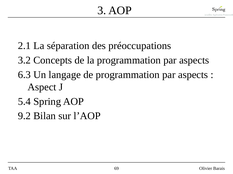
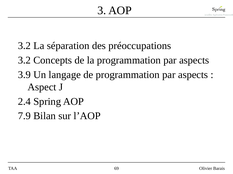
2.1 at (24, 46): 2.1 -> 3.2
6.3: 6.3 -> 3.9
5.4: 5.4 -> 2.4
9.2: 9.2 -> 7.9
